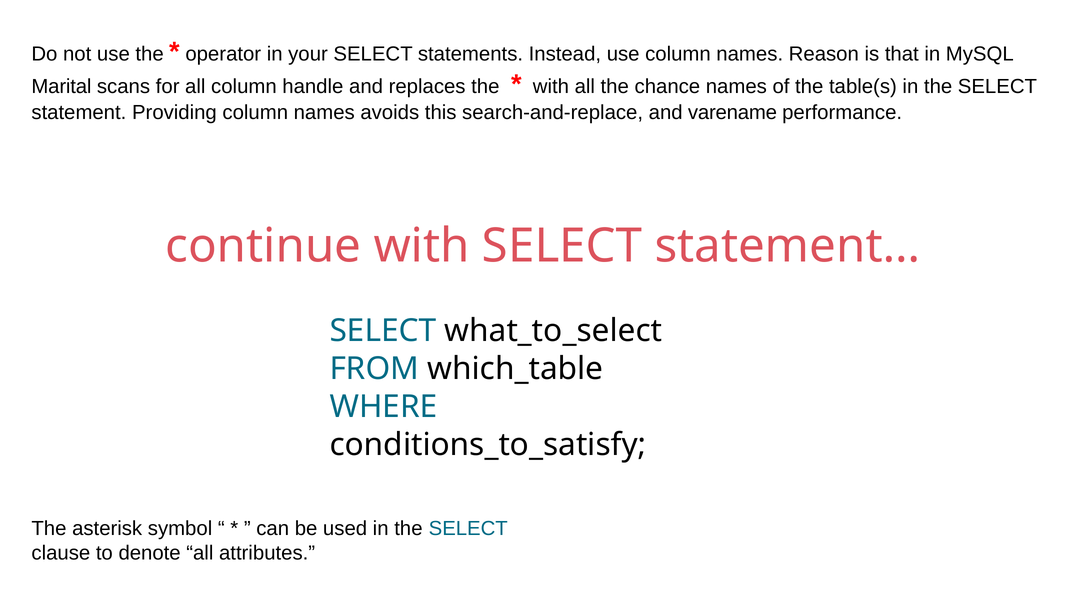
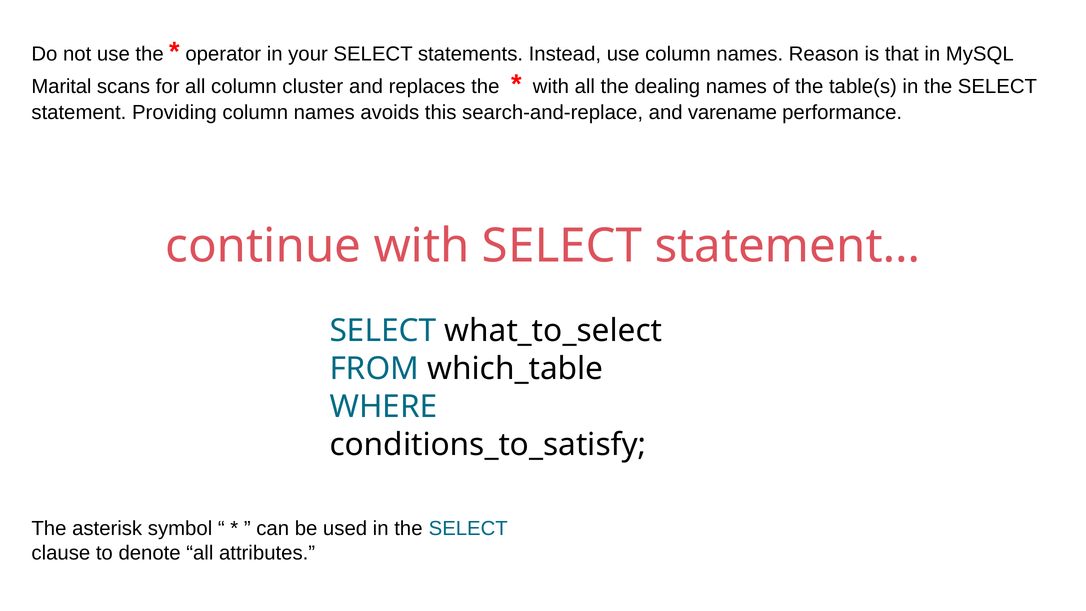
handle: handle -> cluster
chance: chance -> dealing
